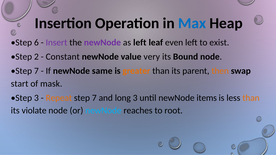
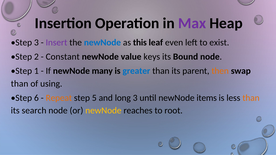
Max colour: blue -> purple
Step 6: 6 -> 3
newNode at (102, 43) colour: purple -> blue
as left: left -> this
very: very -> keys
7 at (36, 71): 7 -> 1
same: same -> many
greater colour: orange -> blue
start at (20, 84): start -> than
mask: mask -> using
Step 3: 3 -> 6
7 at (94, 98): 7 -> 5
violate: violate -> search
newNode at (103, 111) colour: light blue -> yellow
